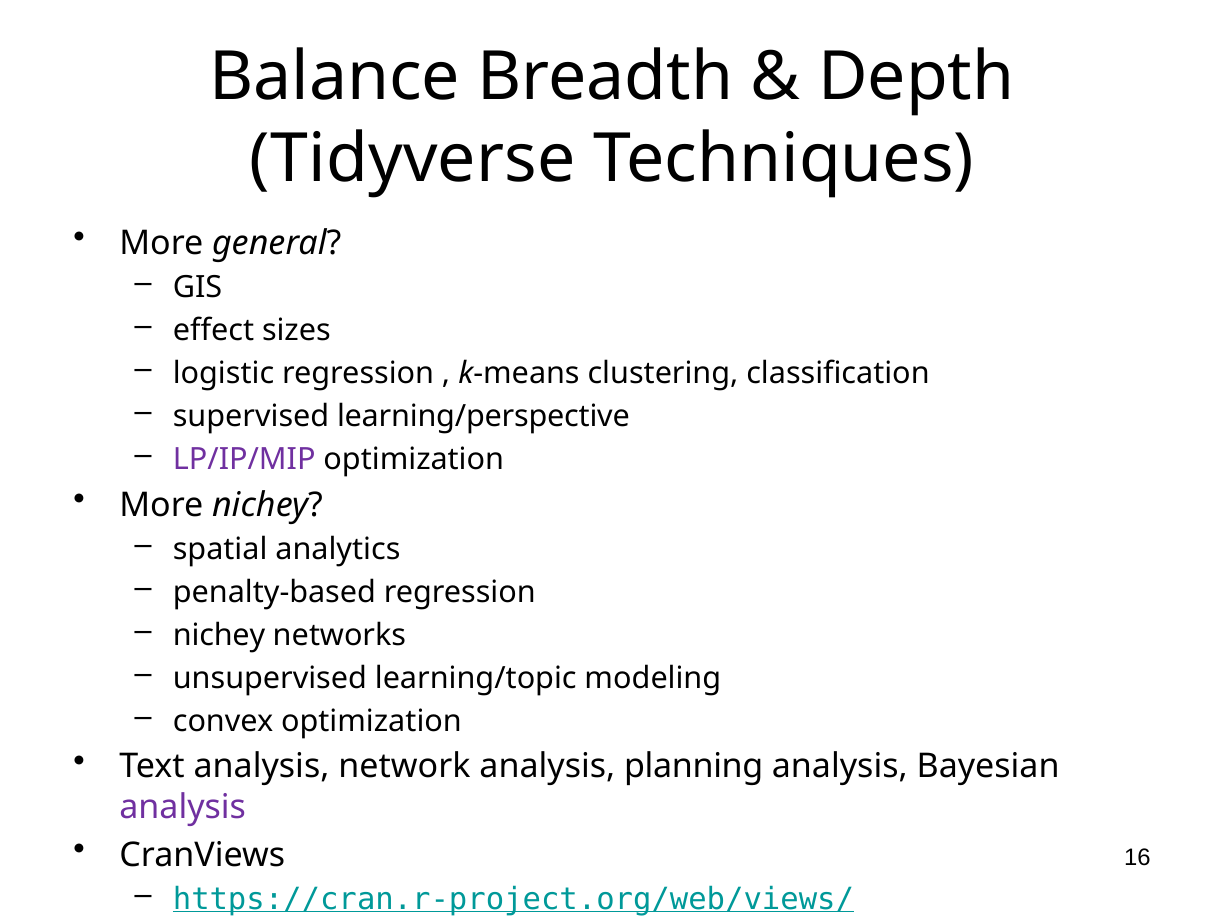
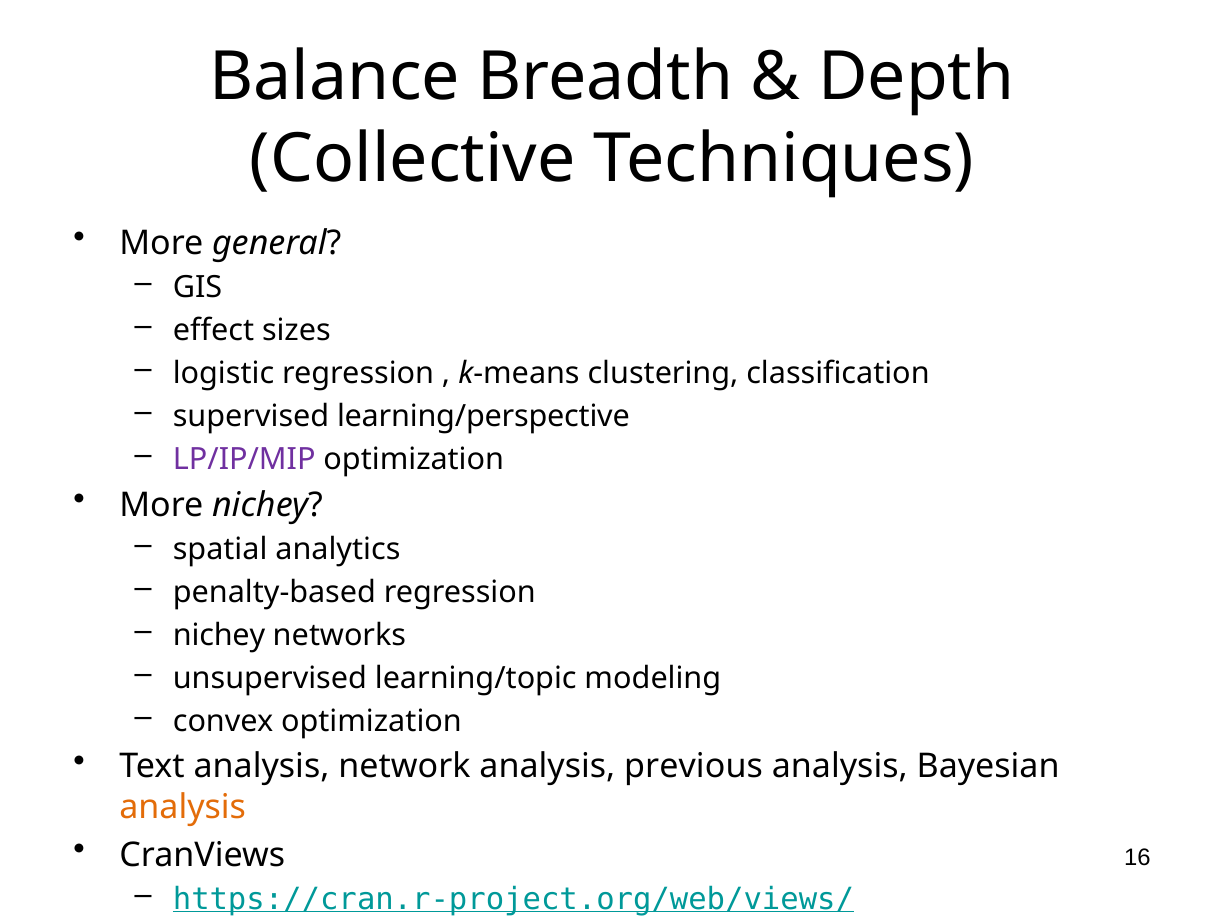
Tidyverse: Tidyverse -> Collective
planning: planning -> previous
analysis at (183, 808) colour: purple -> orange
